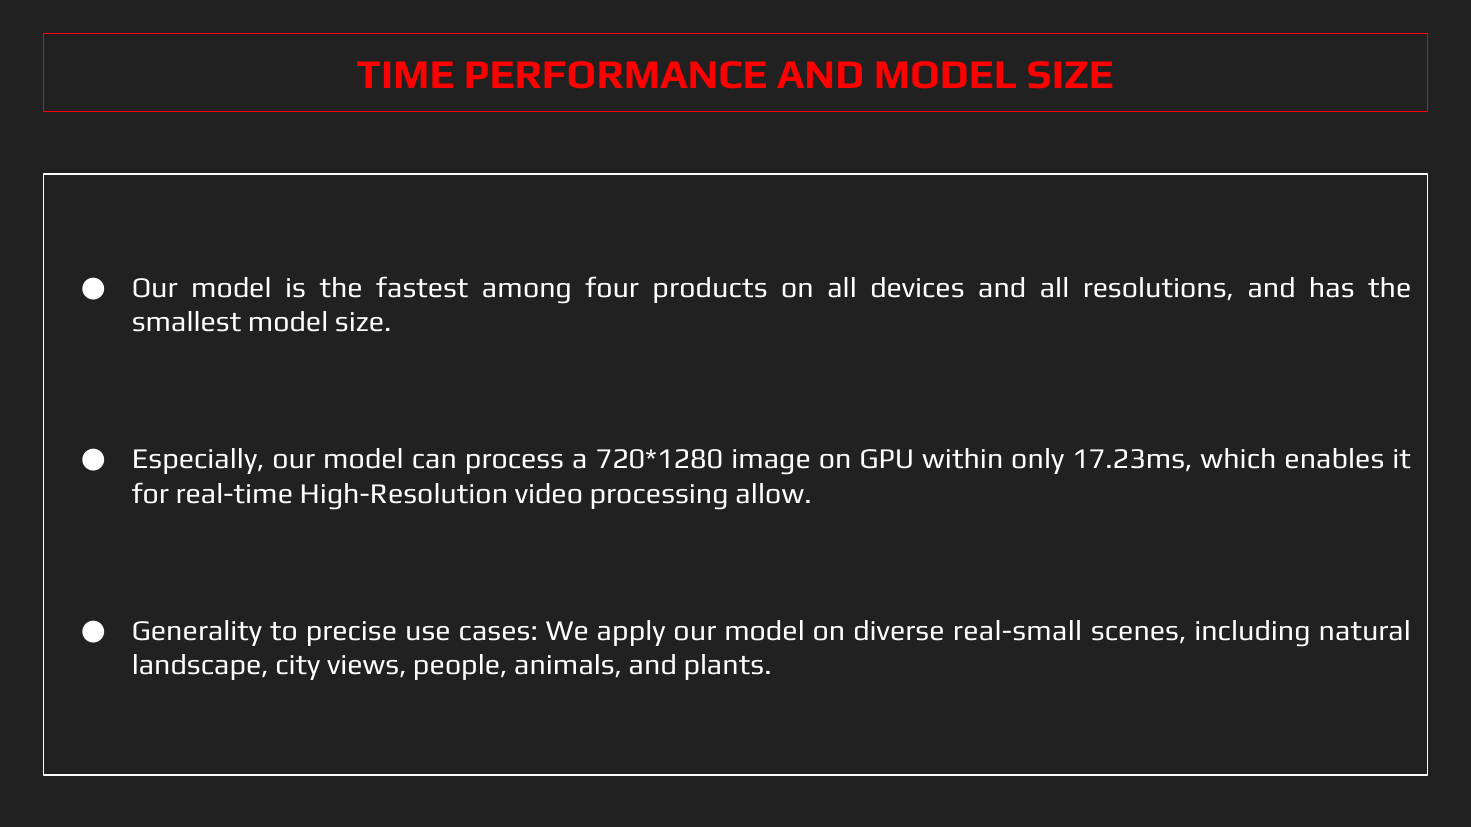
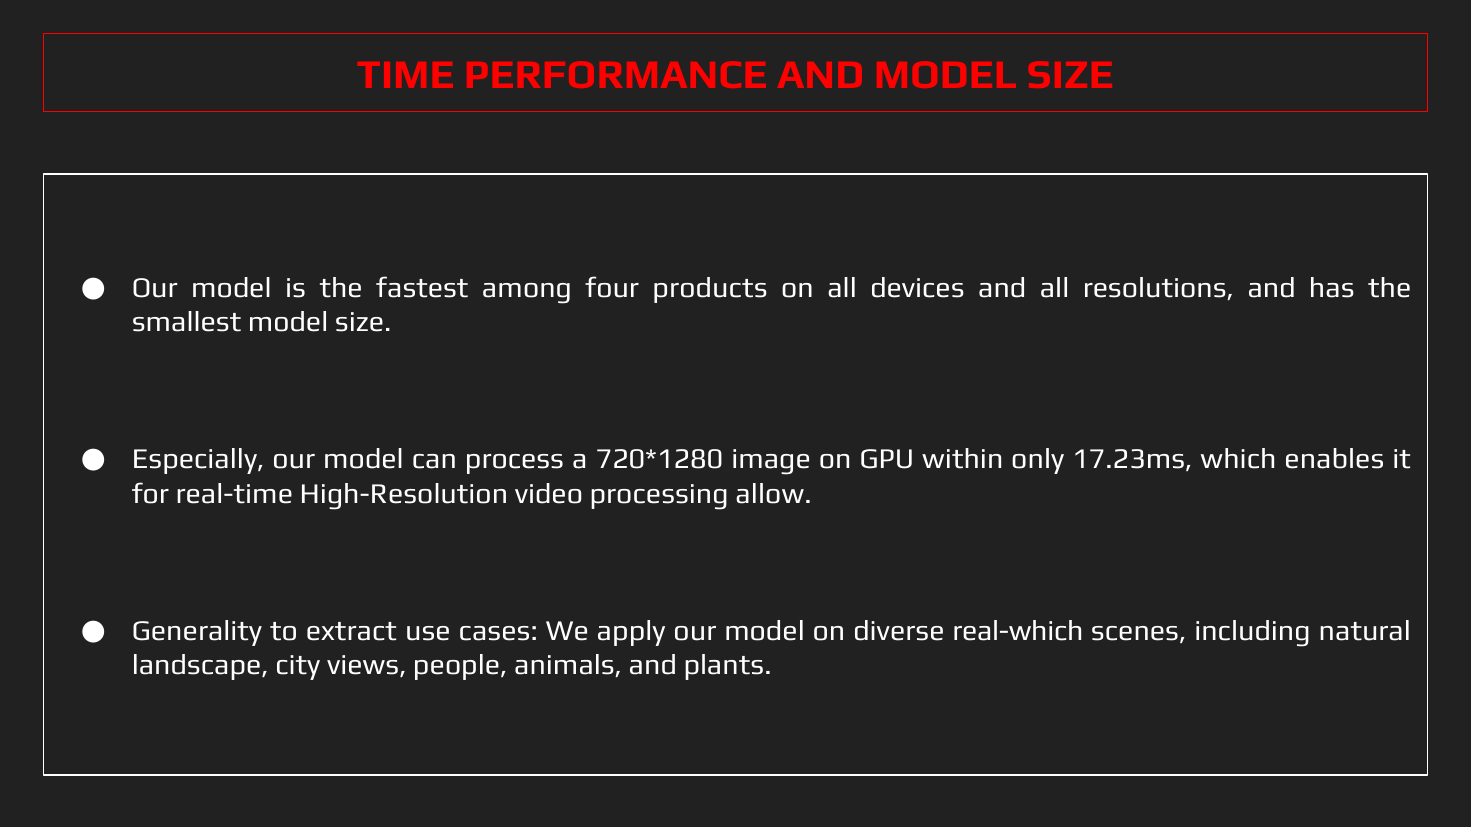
precise: precise -> extract
real-small: real-small -> real-which
